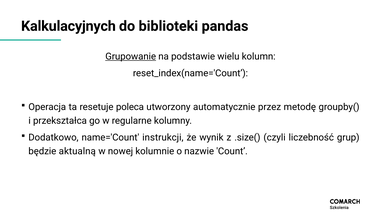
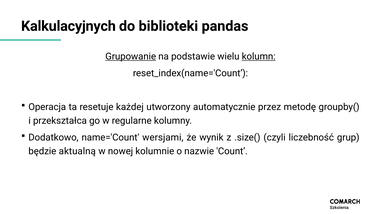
kolumn underline: none -> present
poleca: poleca -> każdej
instrukcji: instrukcji -> wersjami
